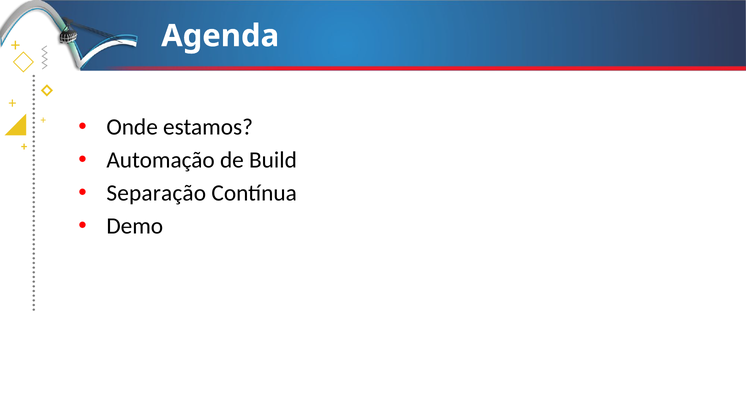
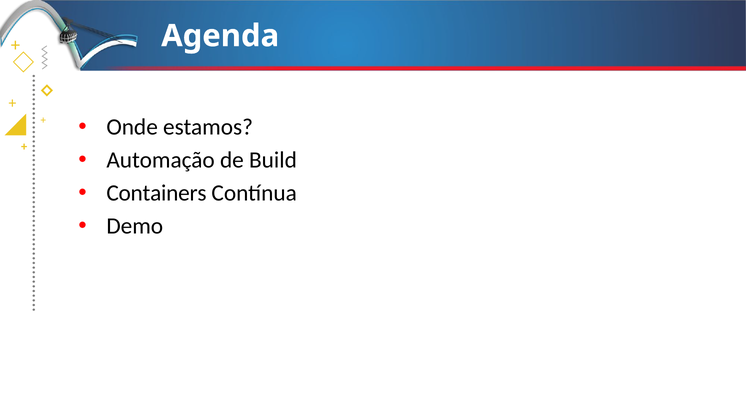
Separação: Separação -> Containers
